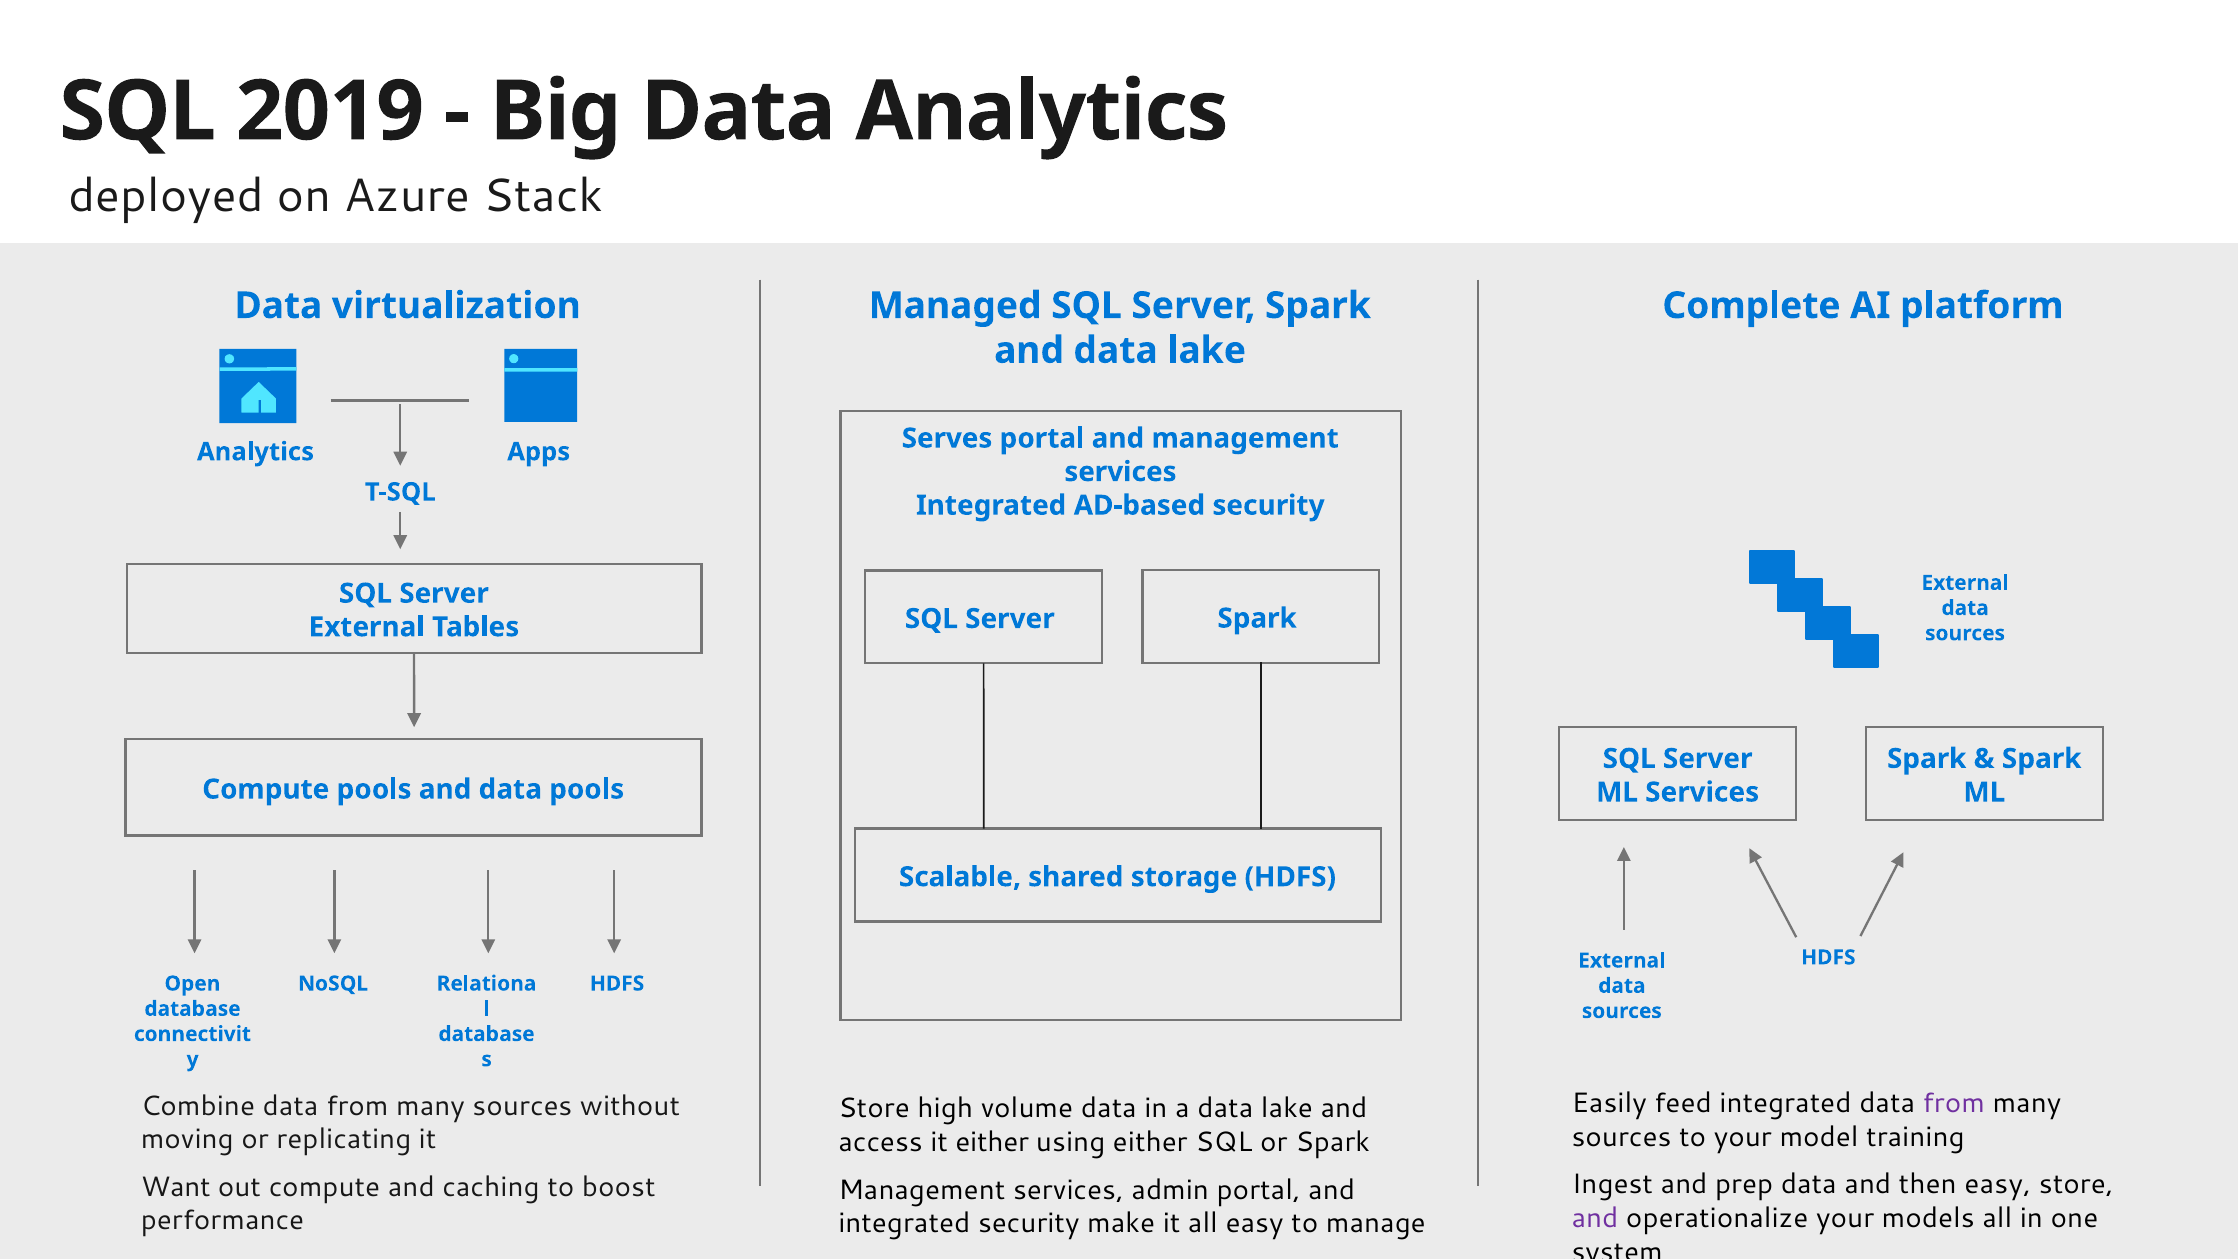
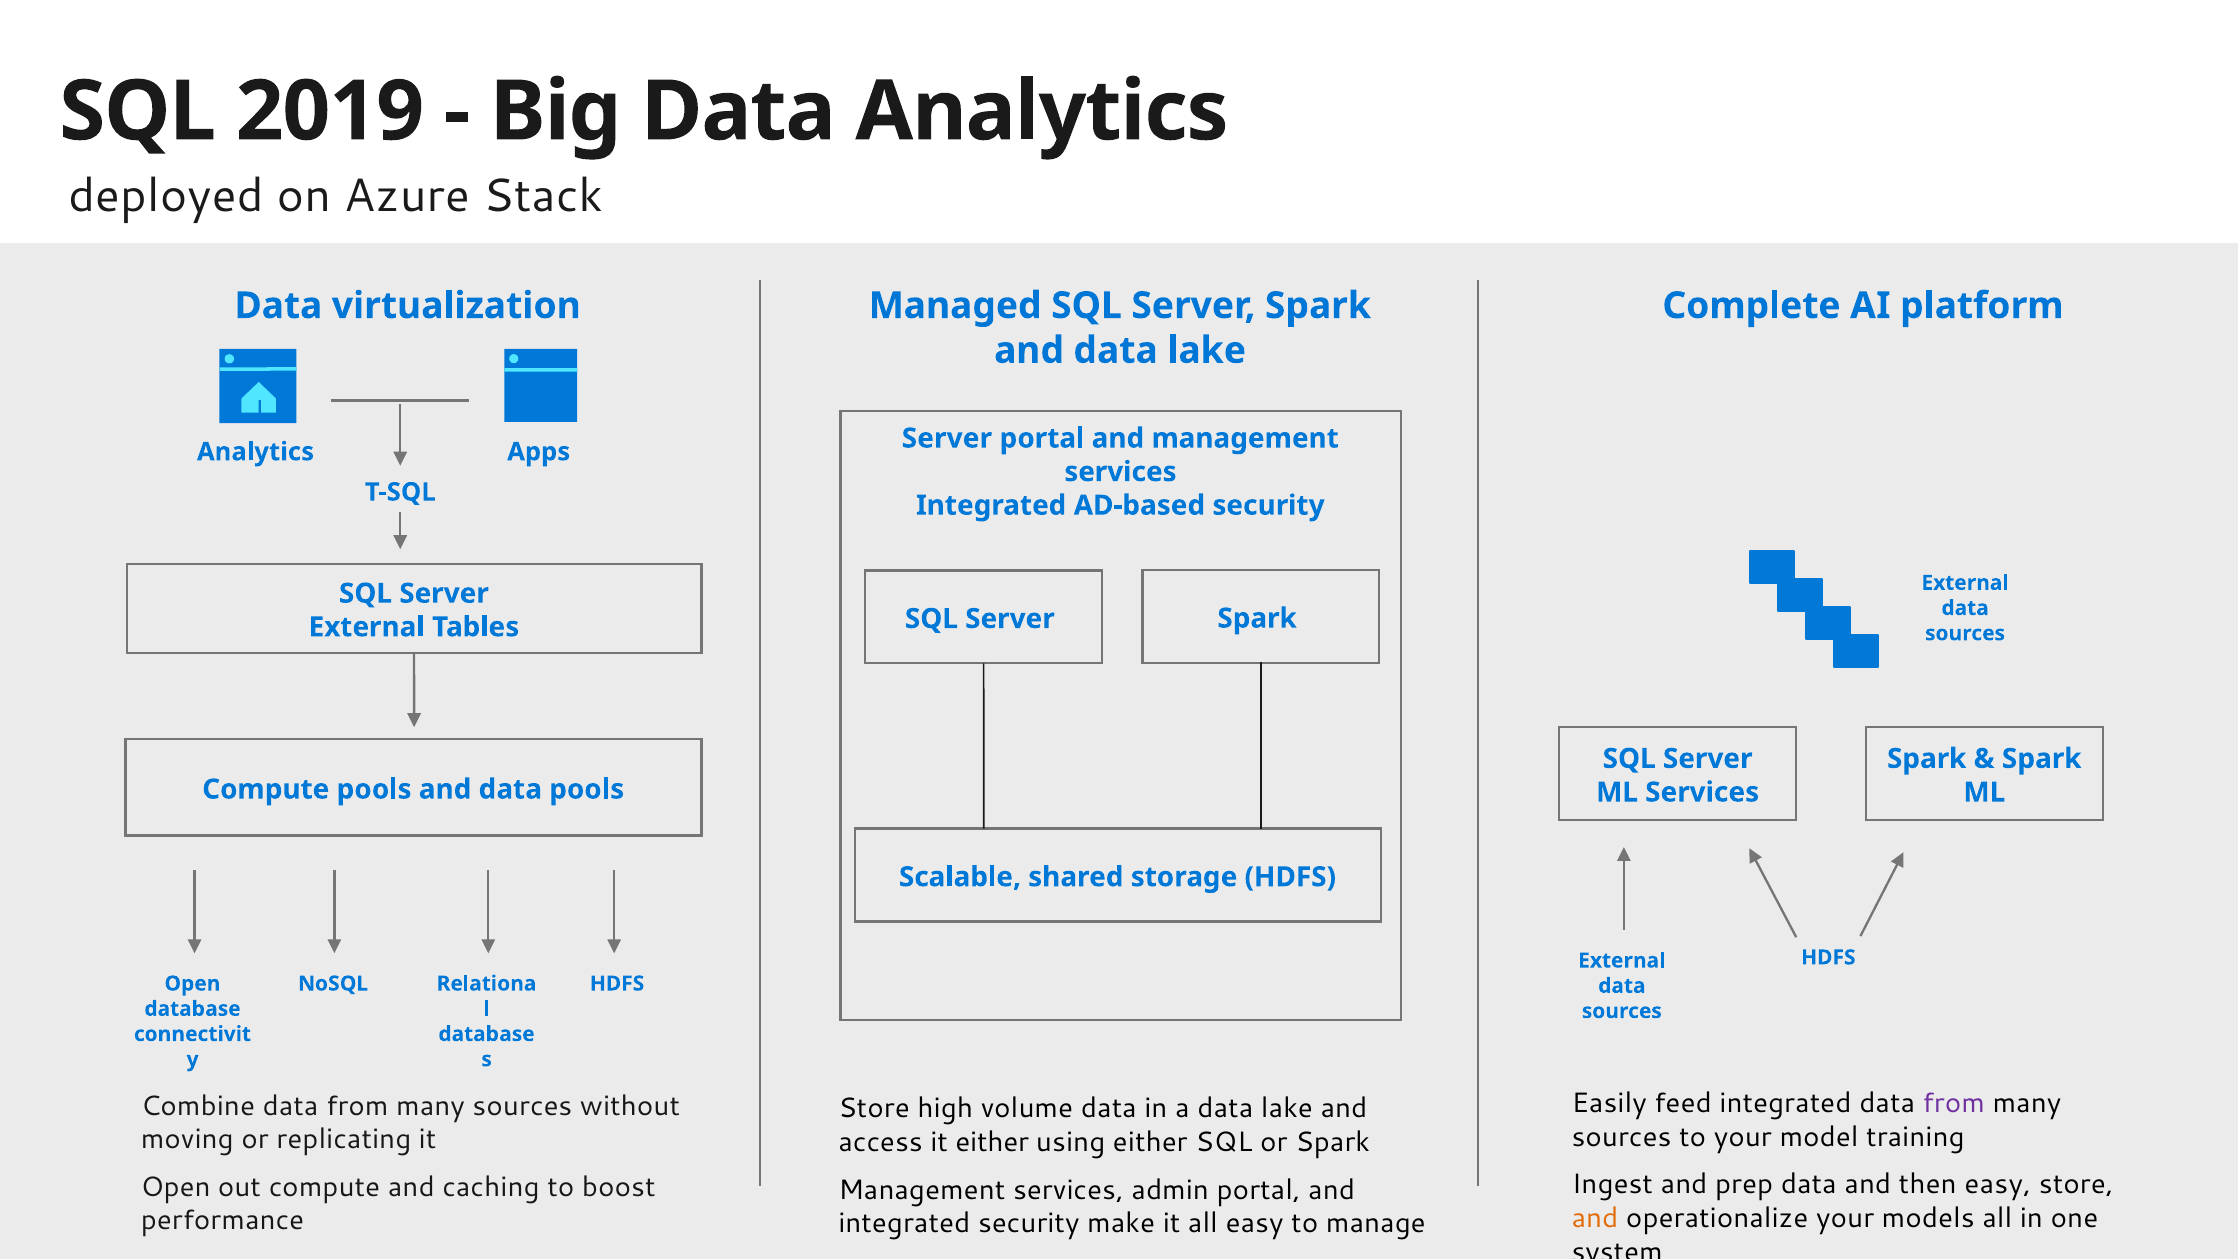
Serves at (947, 438): Serves -> Server
Want at (176, 1187): Want -> Open
and at (1595, 1218) colour: purple -> orange
